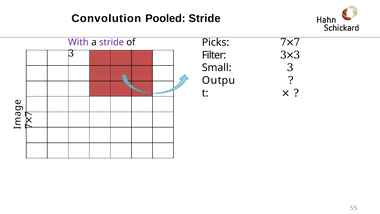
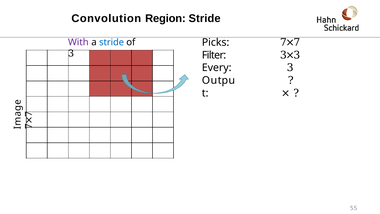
Pooled: Pooled -> Region
stride at (112, 42) colour: purple -> blue
Small: Small -> Every
